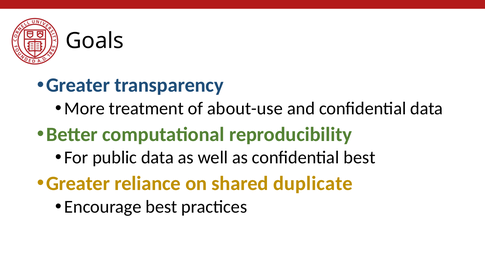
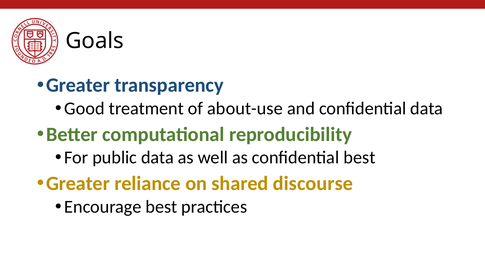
More: More -> Good
duplicate: duplicate -> discourse
